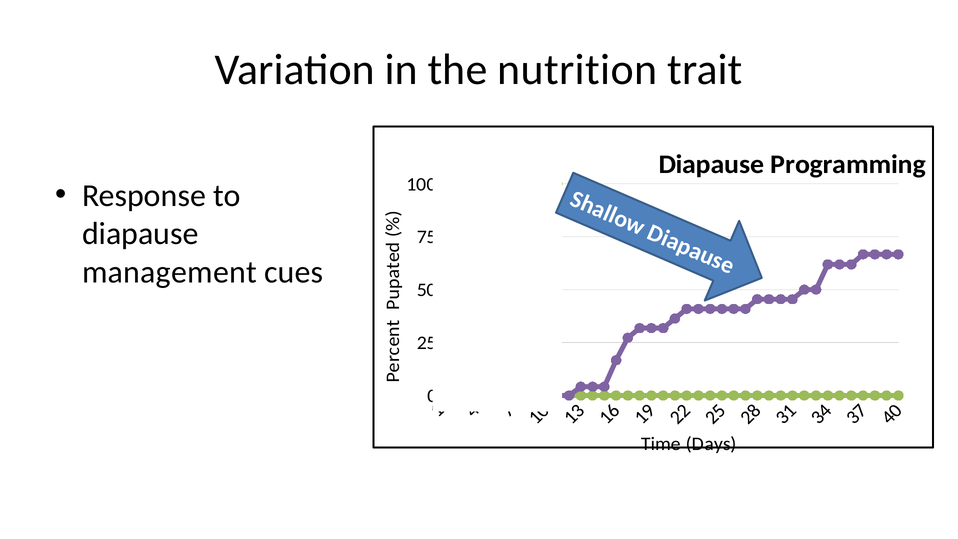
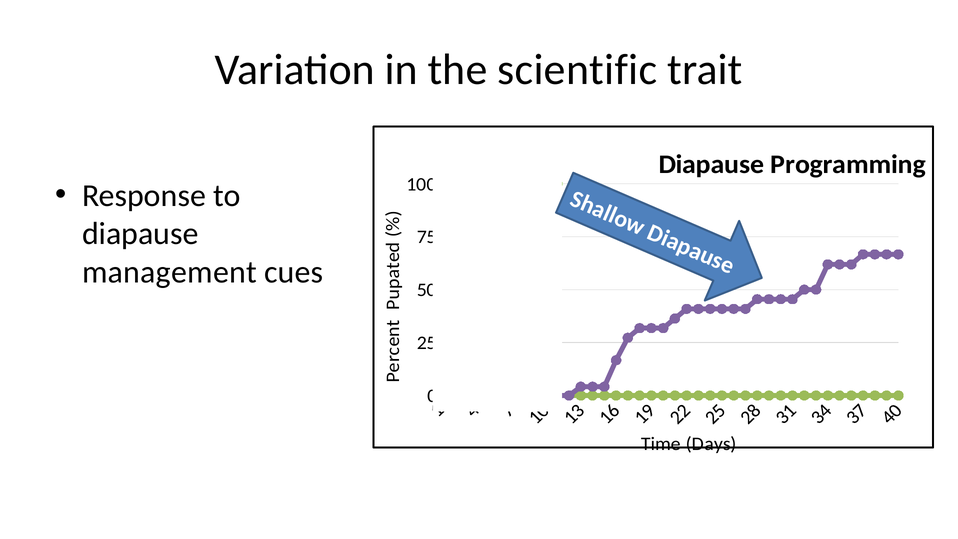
nutrition: nutrition -> scientific
